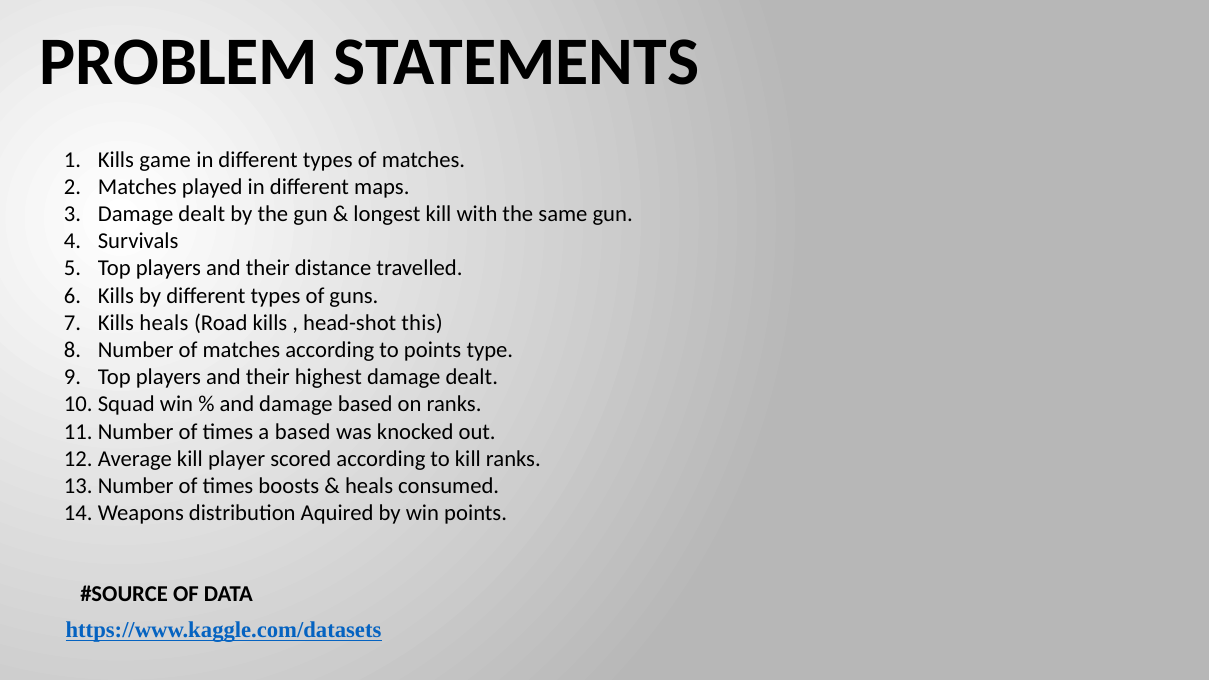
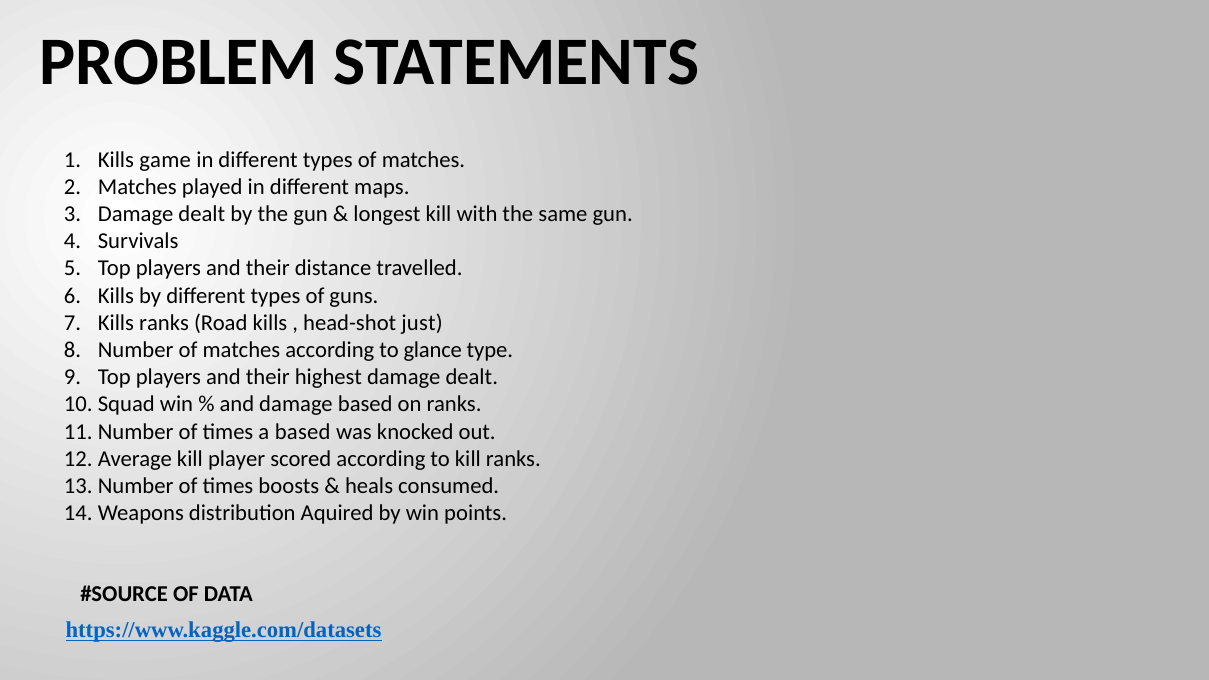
Kills heals: heals -> ranks
this: this -> just
to points: points -> glance
